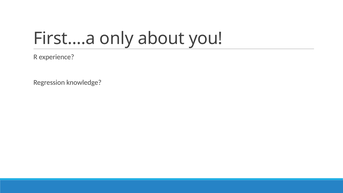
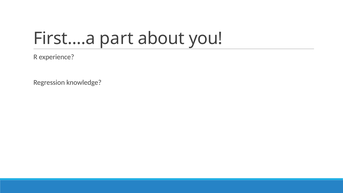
only: only -> part
